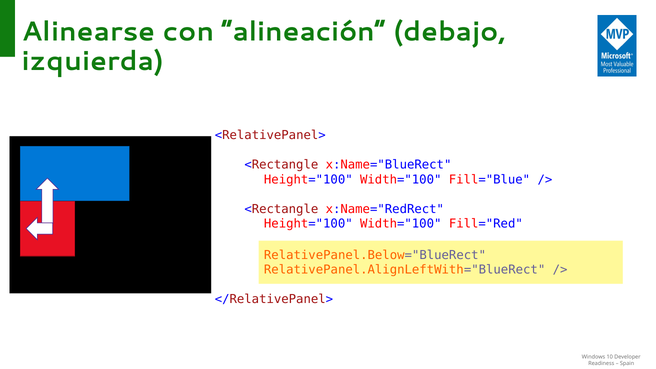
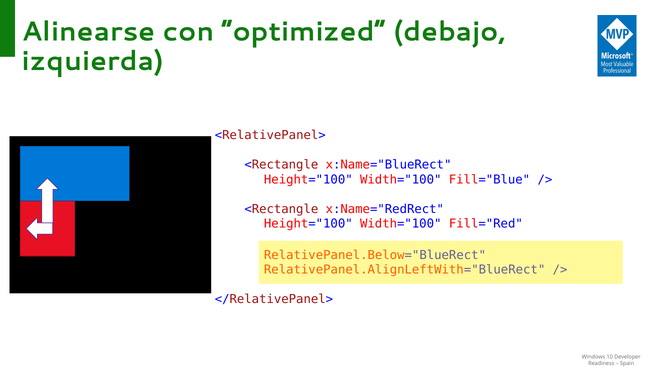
alineación: alineación -> optimized
